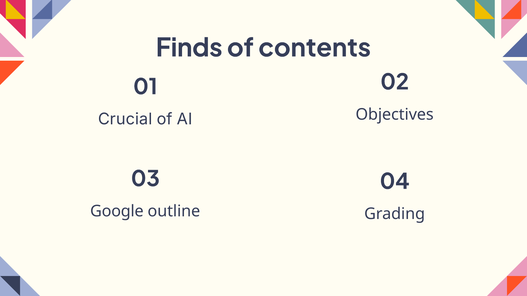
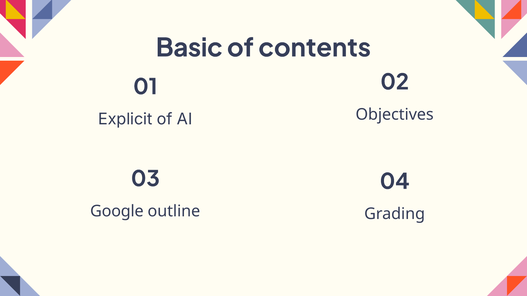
Finds: Finds -> Basic
Crucial: Crucial -> Explicit
